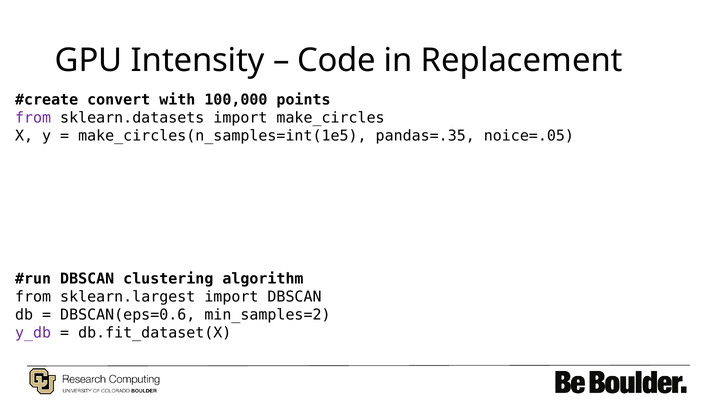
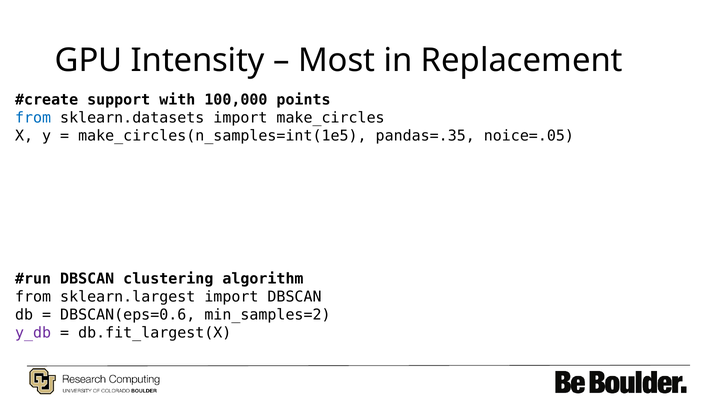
Code: Code -> Most
convert: convert -> support
from at (33, 118) colour: purple -> blue
db.fit_dataset(X: db.fit_dataset(X -> db.fit_largest(X
